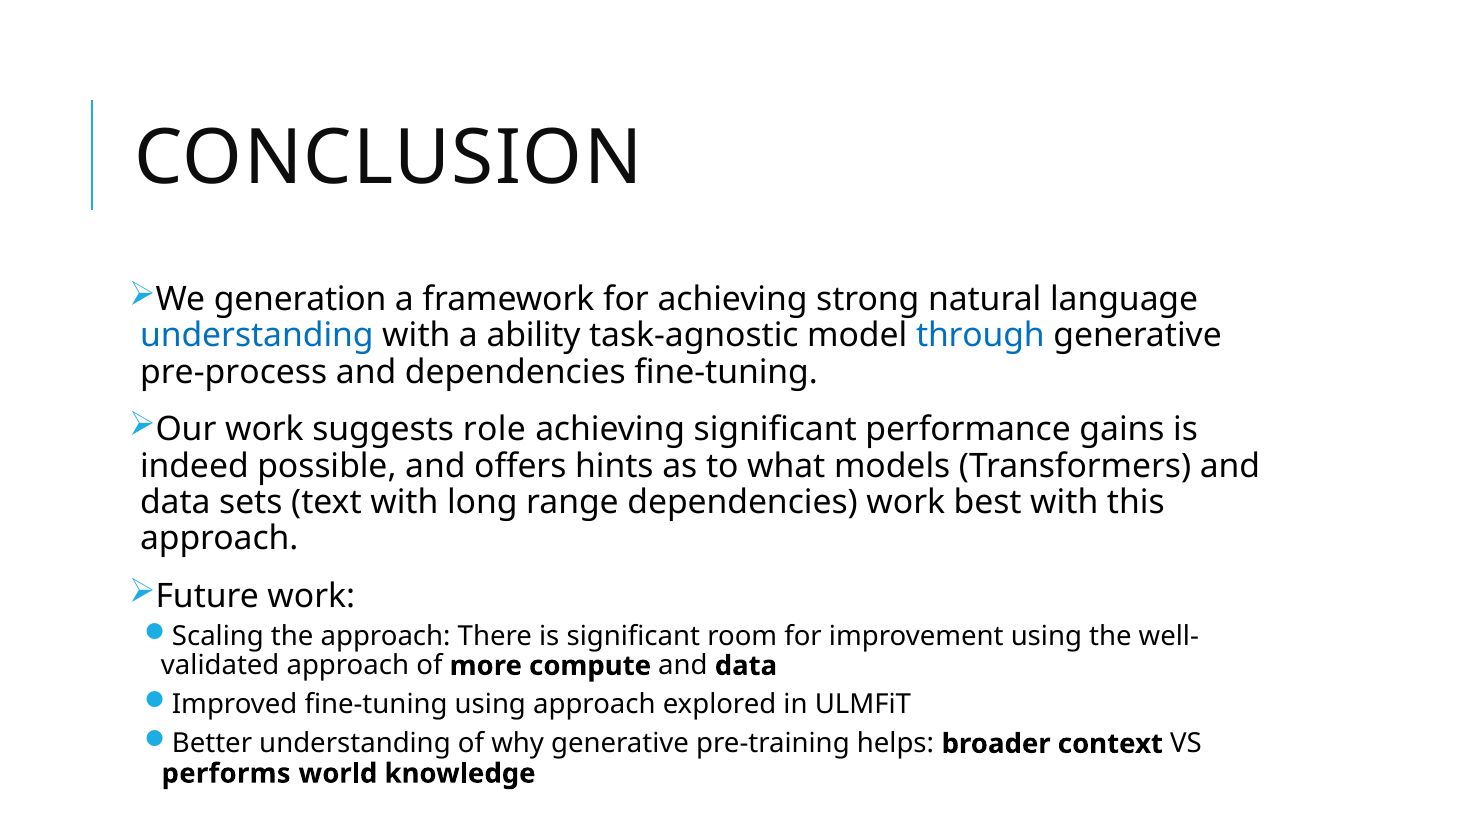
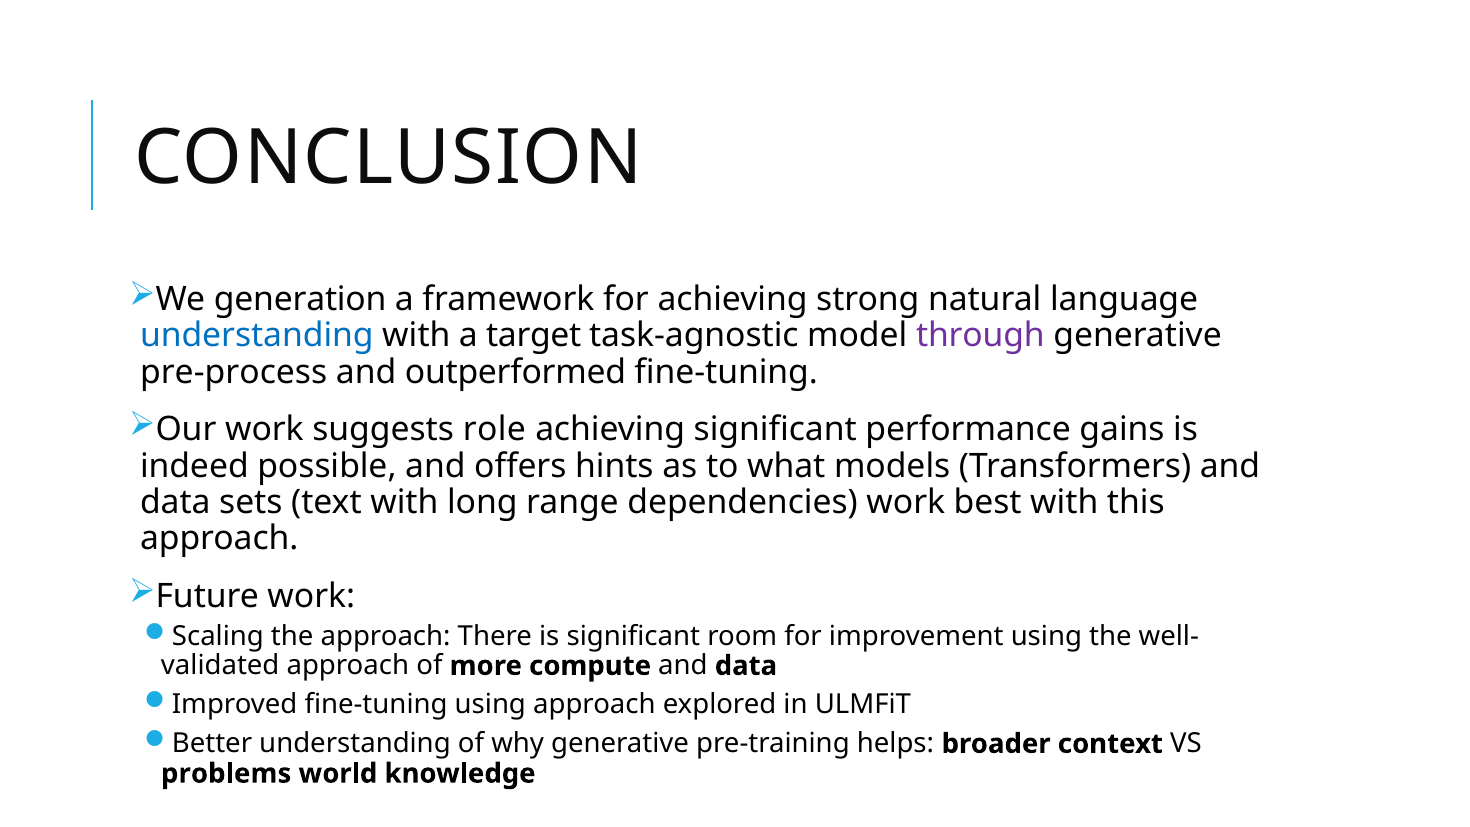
ability: ability -> target
through colour: blue -> purple
and dependencies: dependencies -> outperformed
performs: performs -> problems
